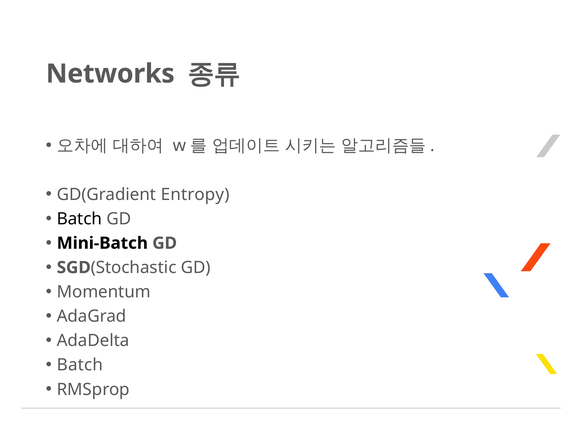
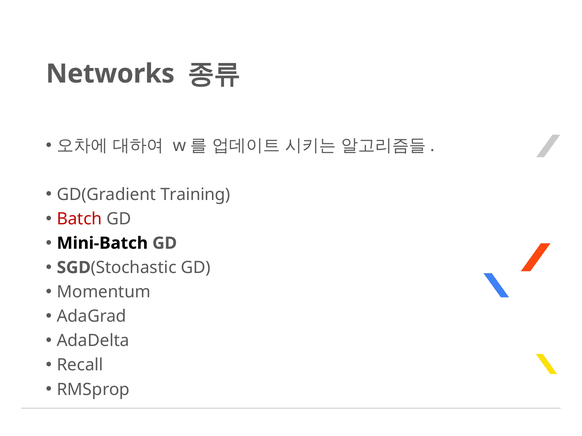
Entropy: Entropy -> Training
Batch at (79, 219) colour: black -> red
Batch at (80, 365): Batch -> Recall
